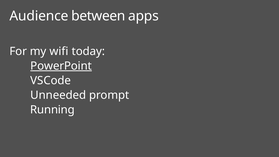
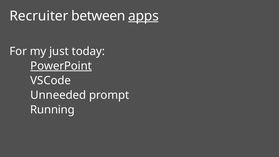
Audience: Audience -> Recruiter
apps underline: none -> present
wifi: wifi -> just
